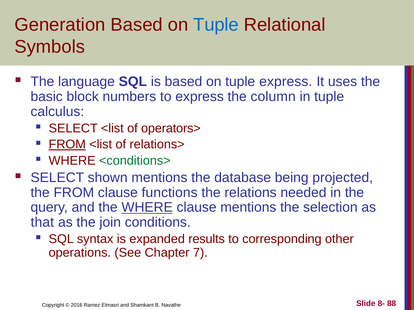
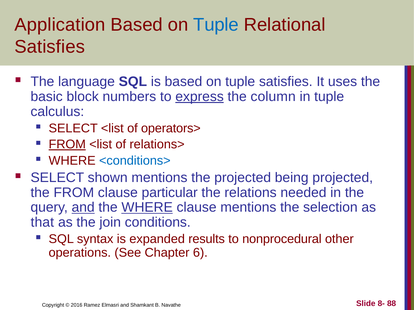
Generation: Generation -> Application
Symbols at (50, 47): Symbols -> Satisfies
tuple express: express -> satisfies
express at (200, 97) underline: none -> present
<conditions> colour: green -> blue
the database: database -> projected
functions: functions -> particular
and at (83, 208) underline: none -> present
corresponding: corresponding -> nonprocedural
7: 7 -> 6
